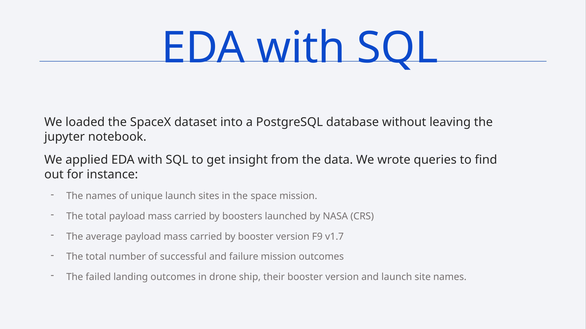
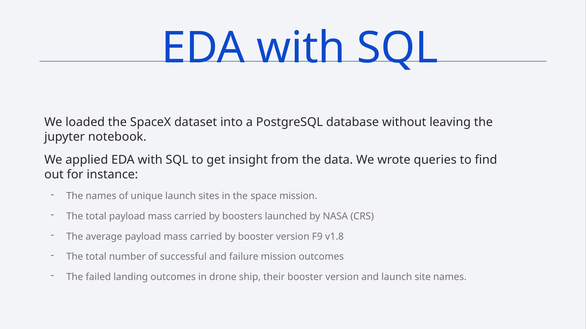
v1.7: v1.7 -> v1.8
